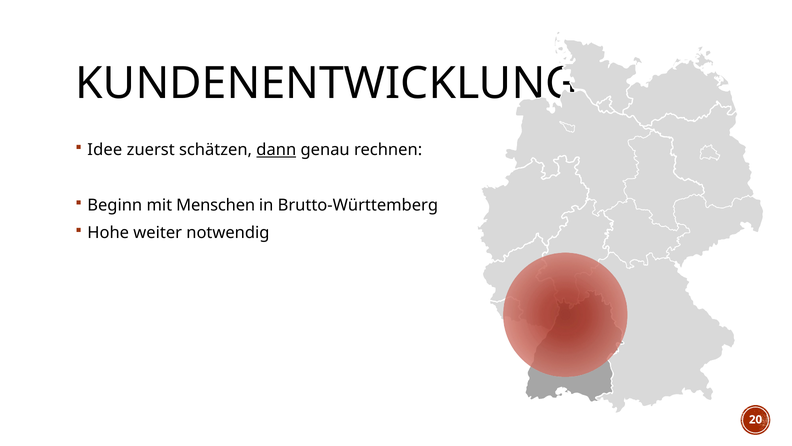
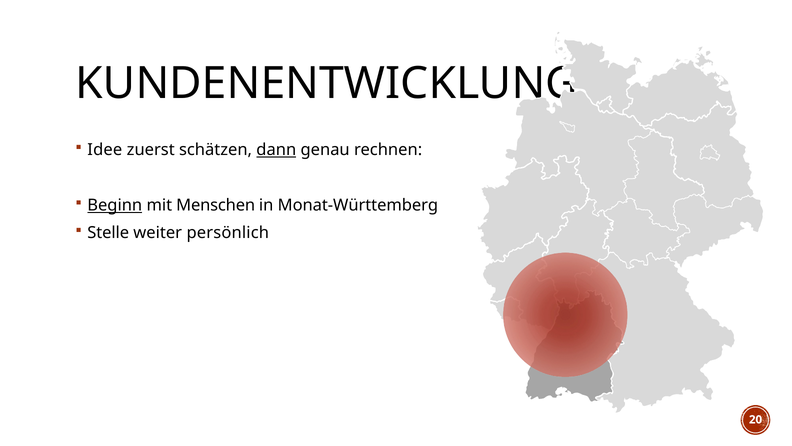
Beginn underline: none -> present
Brutto-Württemberg: Brutto-Württemberg -> Monat-Württemberg
Hohe: Hohe -> Stelle
notwendig: notwendig -> persönlich
